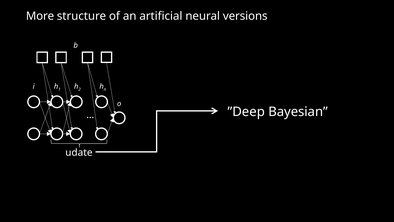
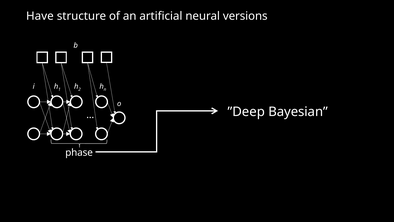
More: More -> Have
udate: udate -> phase
